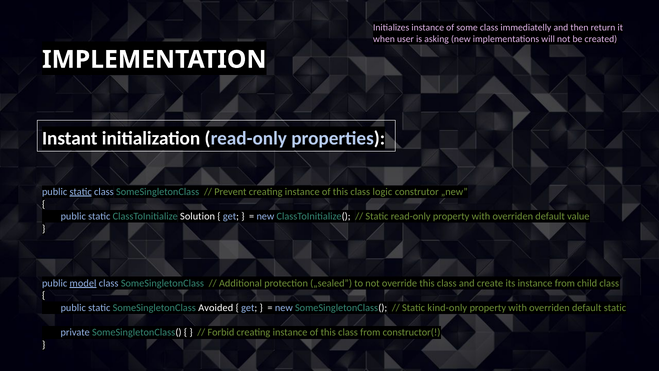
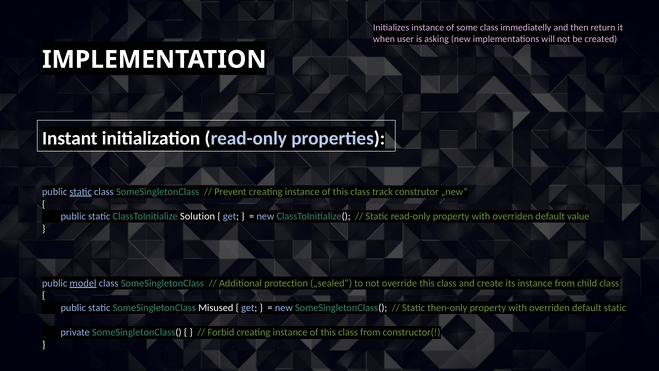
logic: logic -> track
Avoided: Avoided -> Misused
kind-only: kind-only -> then-only
